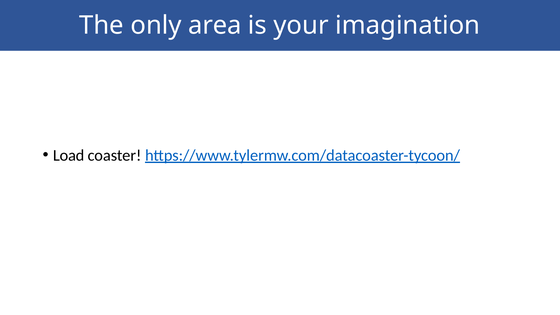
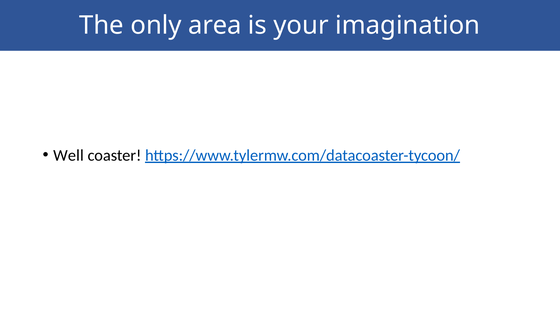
Load: Load -> Well
